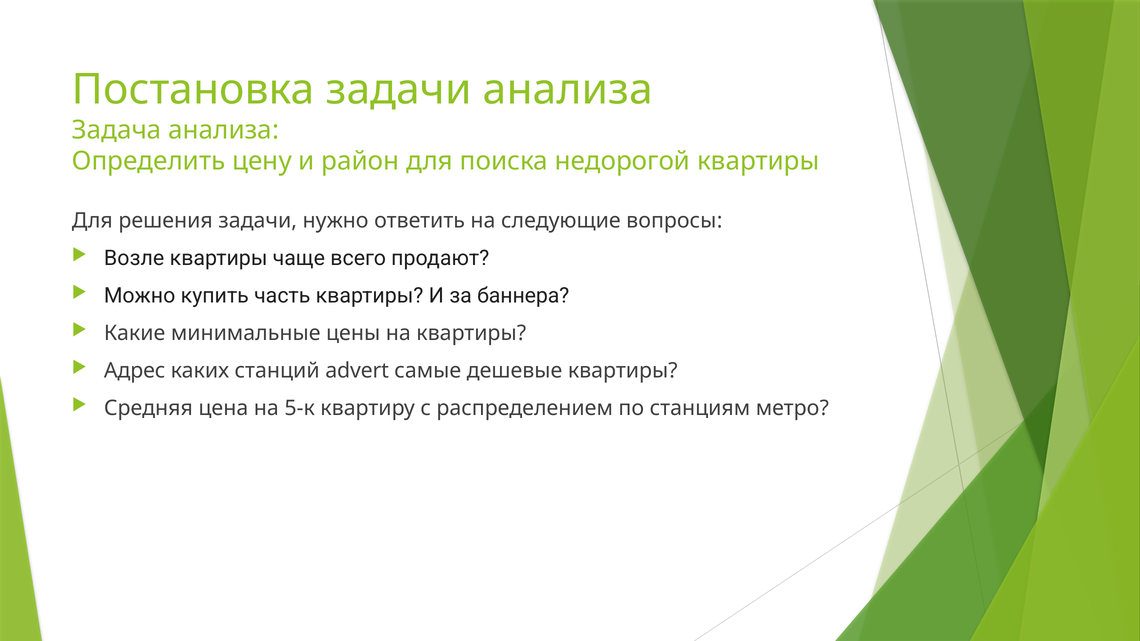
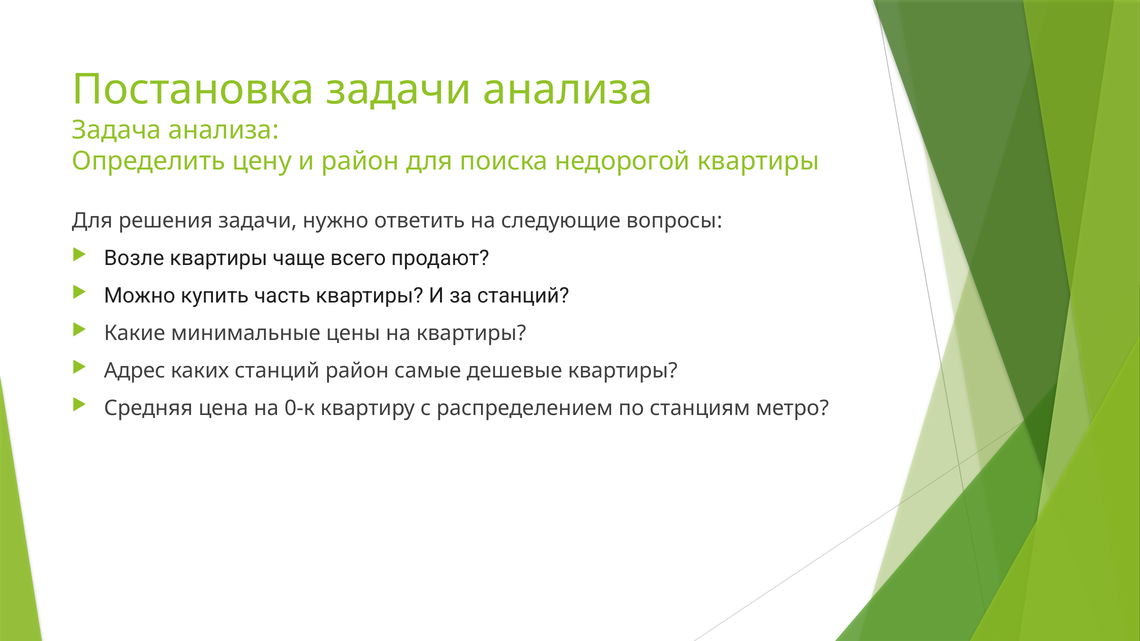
за баннера: баннера -> станций
станций advert: advert -> район
5-к: 5-к -> 0-к
